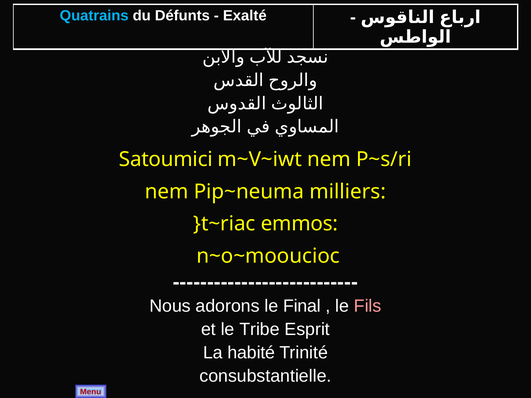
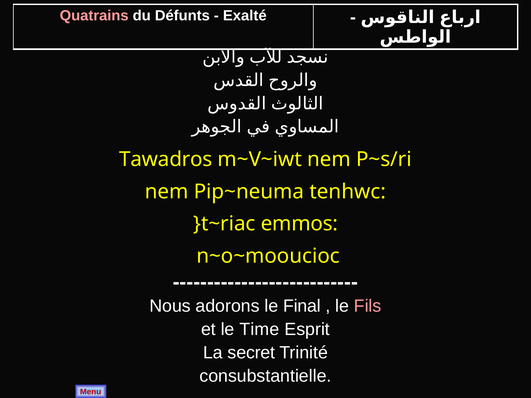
Quatrains colour: light blue -> pink
Satoumici: Satoumici -> Tawadros
milliers: milliers -> tenhwc
Tribe: Tribe -> Time
habité: habité -> secret
